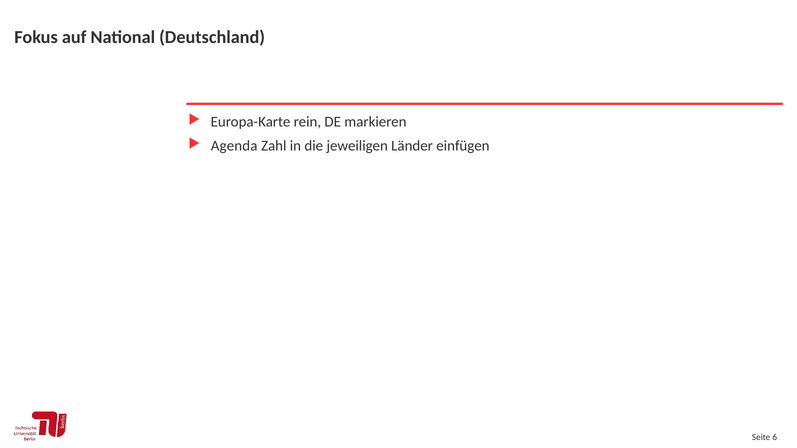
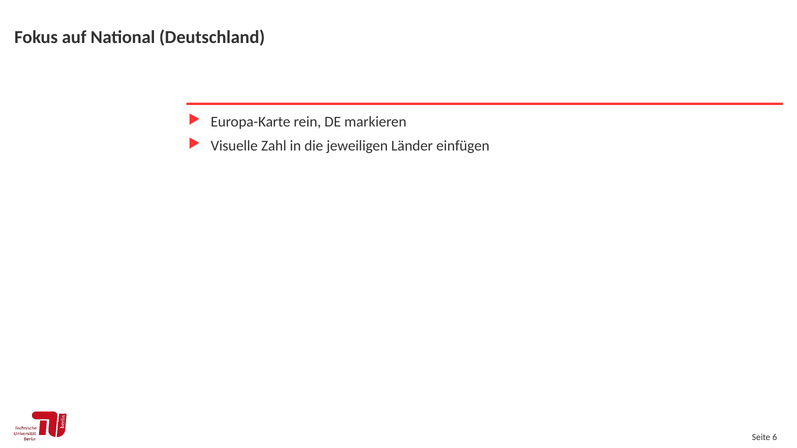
Agenda: Agenda -> Visuelle
